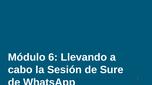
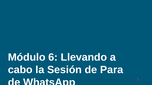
Sure: Sure -> Para
